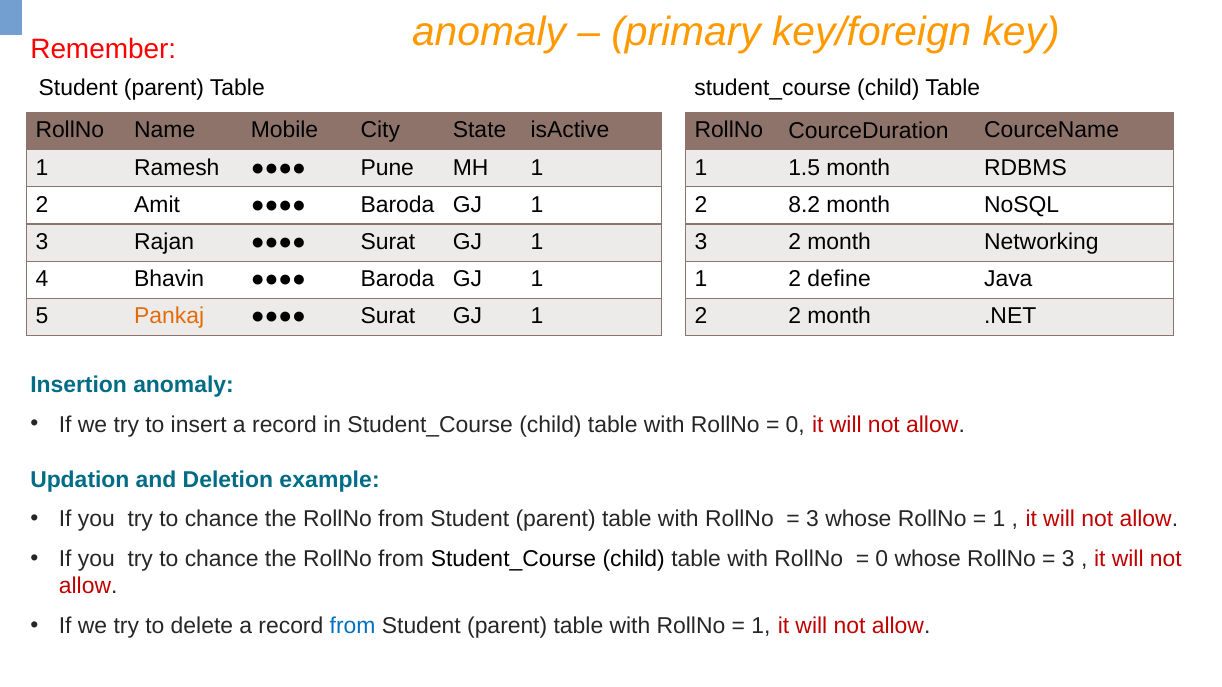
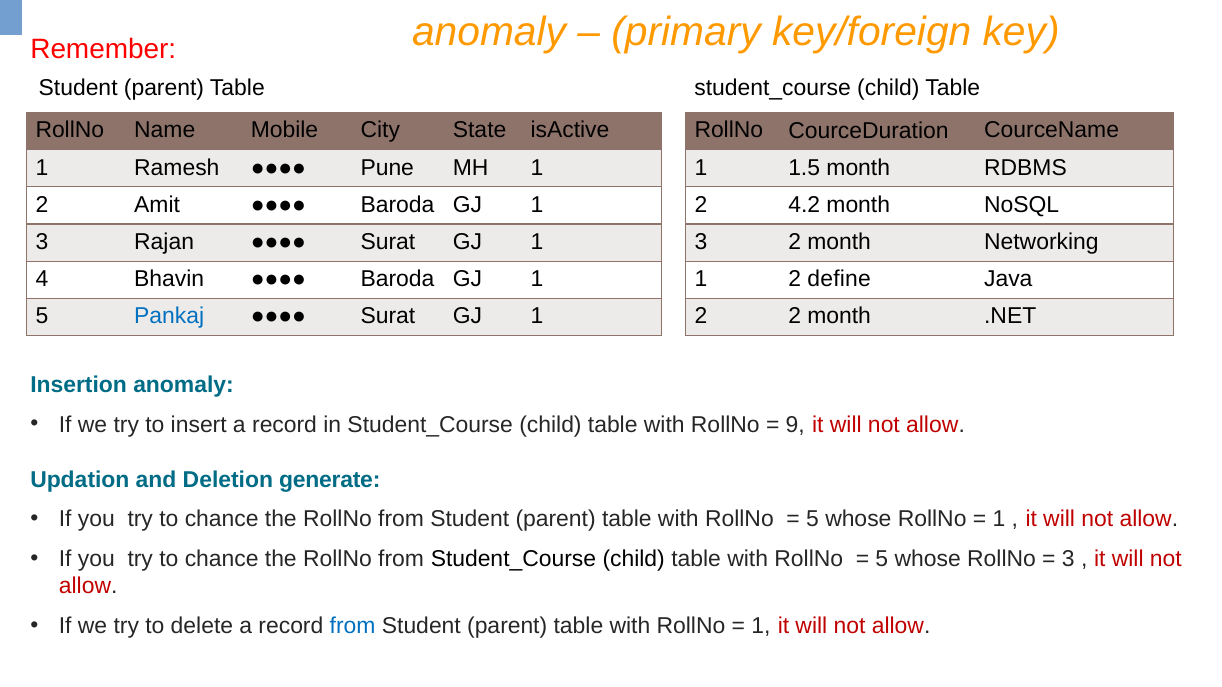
8.2: 8.2 -> 4.2
Pankaj colour: orange -> blue
0 at (795, 425): 0 -> 9
example: example -> generate
3 at (813, 519): 3 -> 5
0 at (882, 559): 0 -> 5
